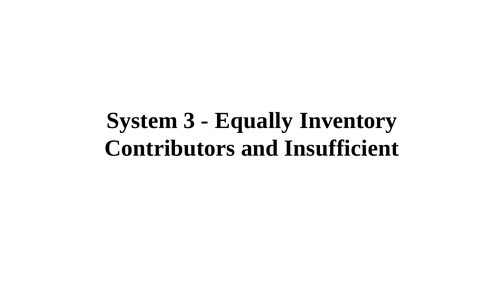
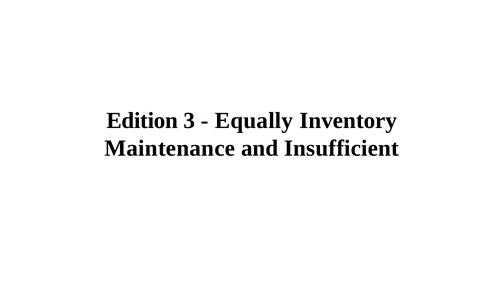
System: System -> Edition
Contributors: Contributors -> Maintenance
